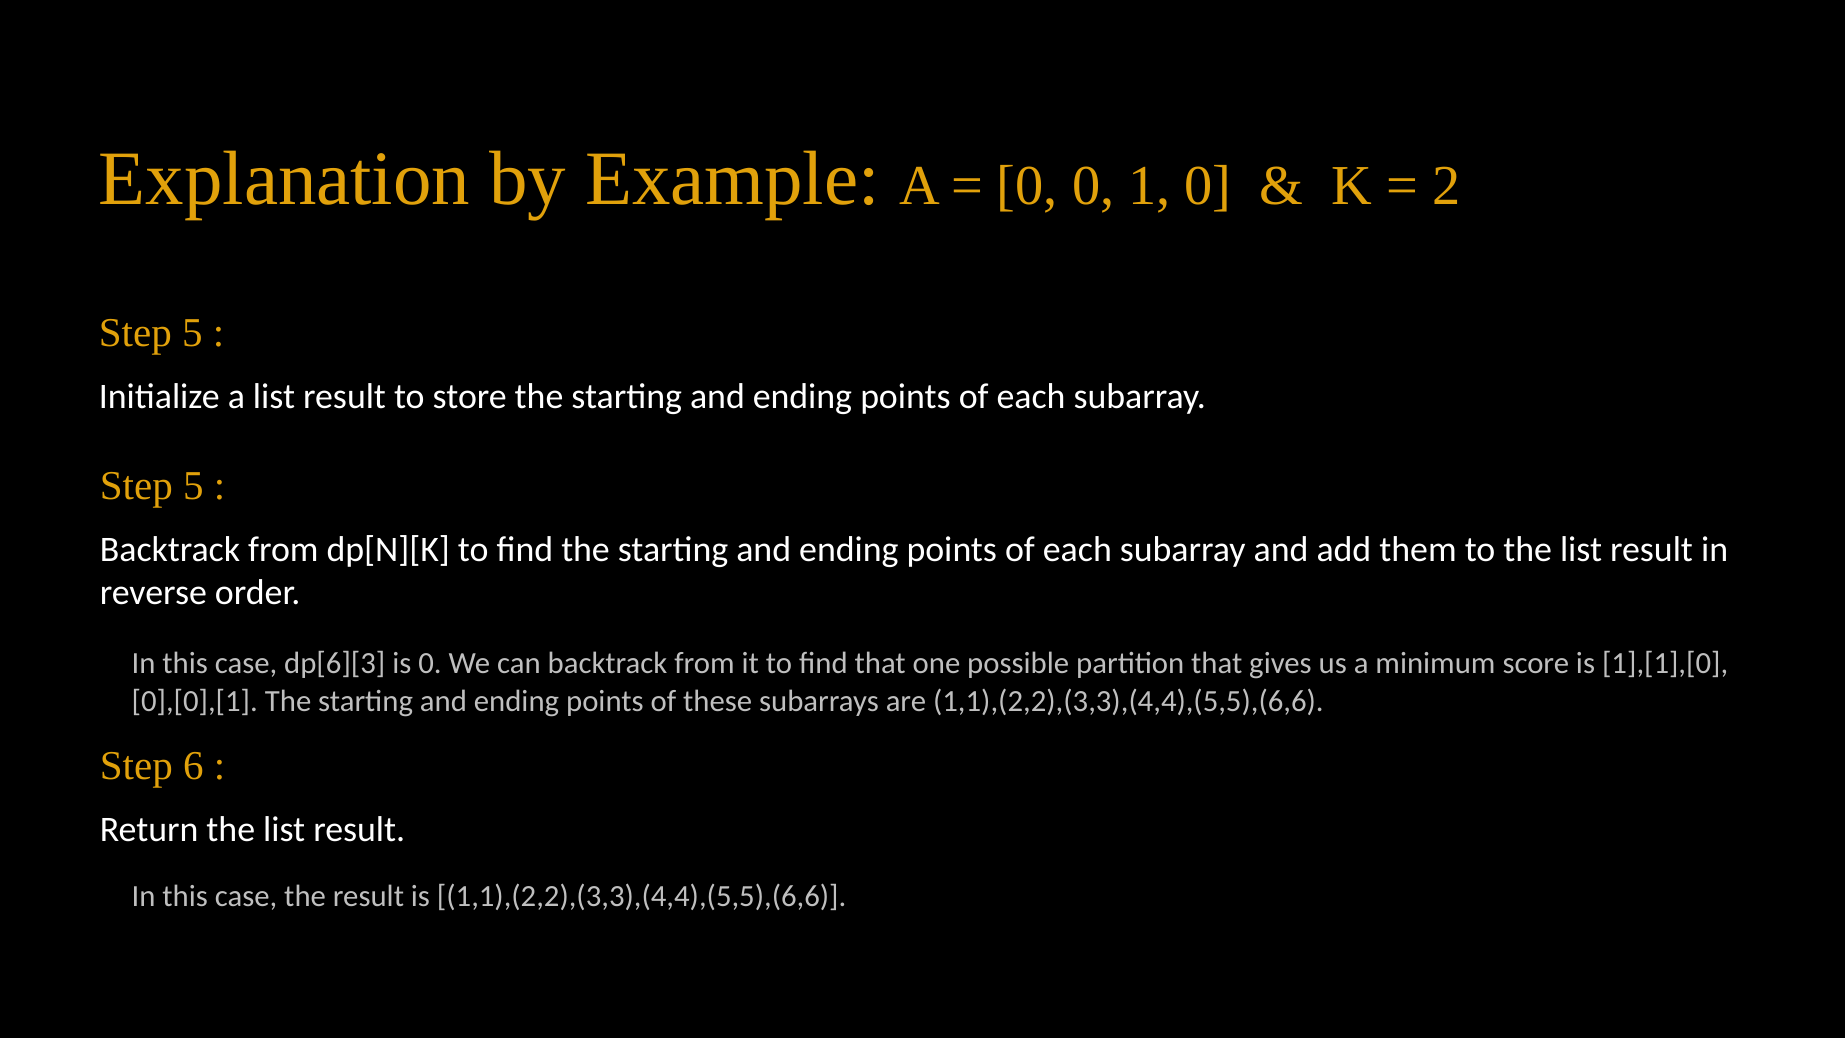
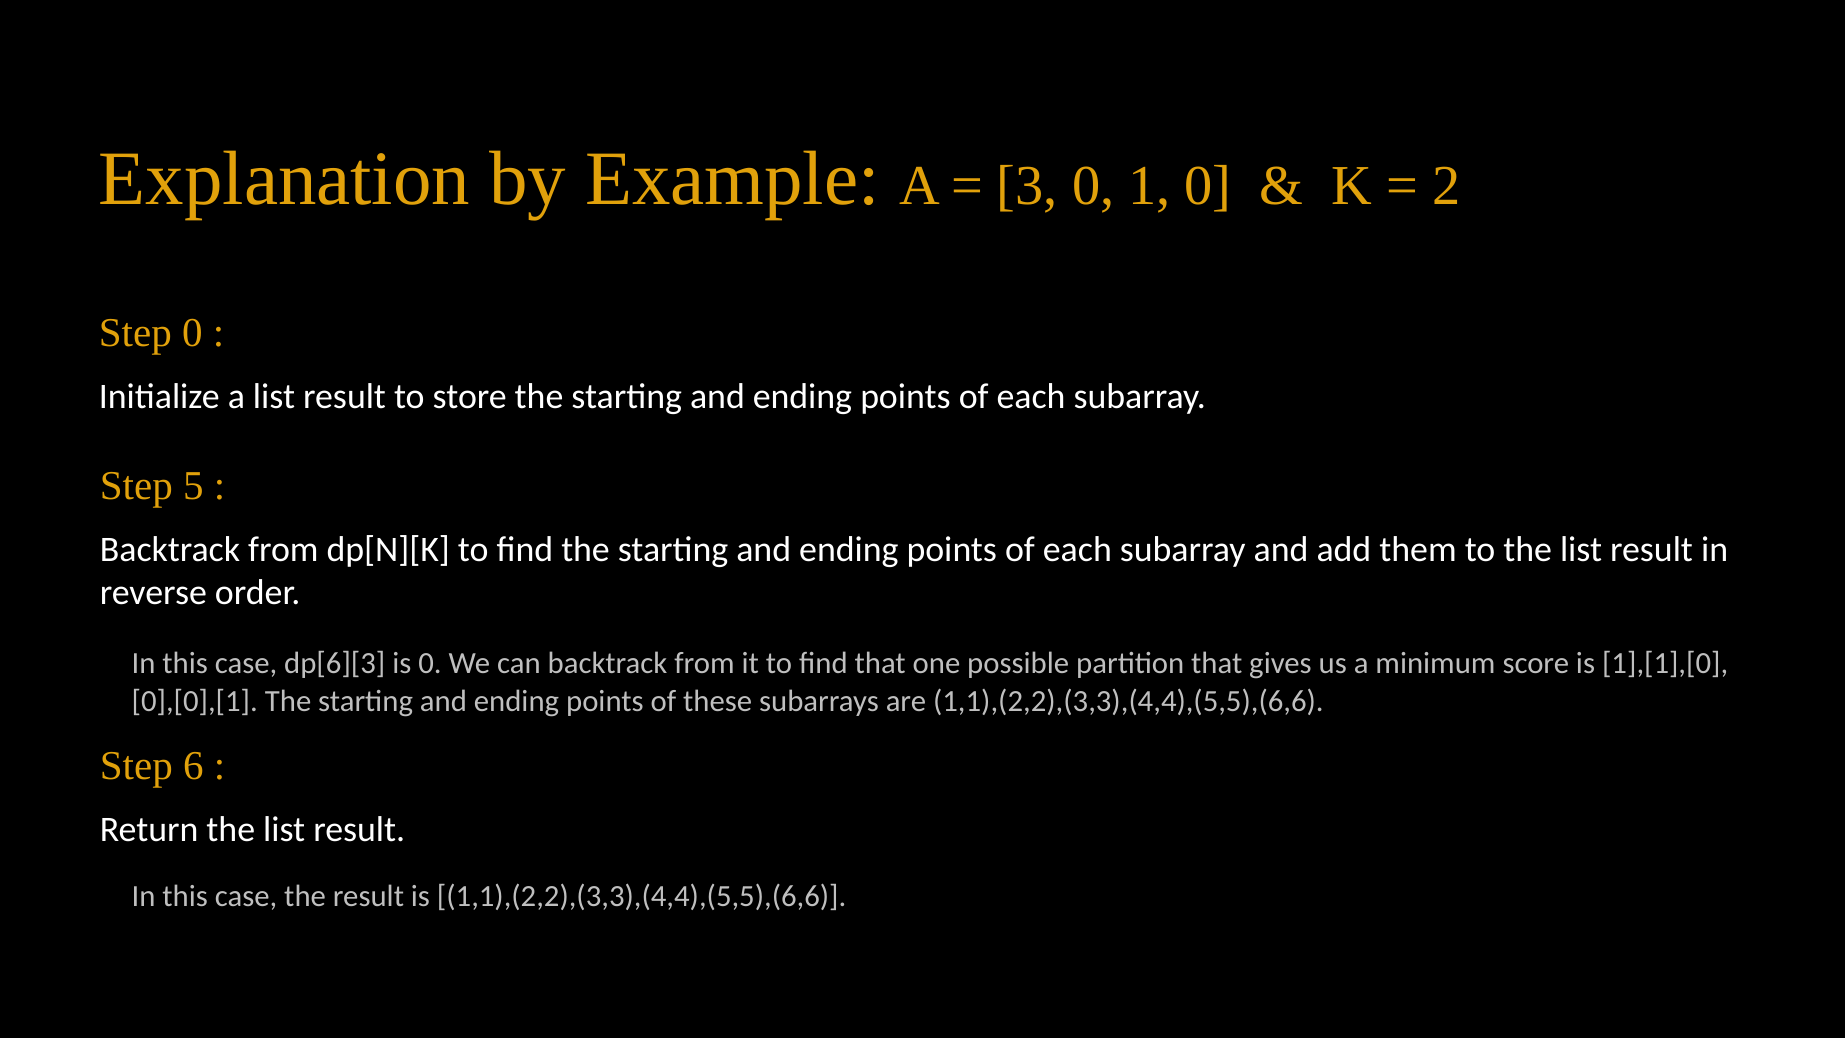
0 at (1027, 185): 0 -> 3
5 at (192, 333): 5 -> 0
